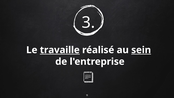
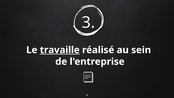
sein underline: present -> none
